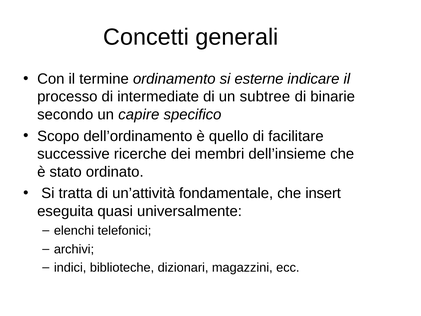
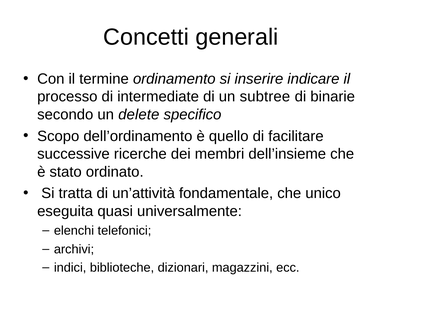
esterne: esterne -> inserire
capire: capire -> delete
insert: insert -> unico
